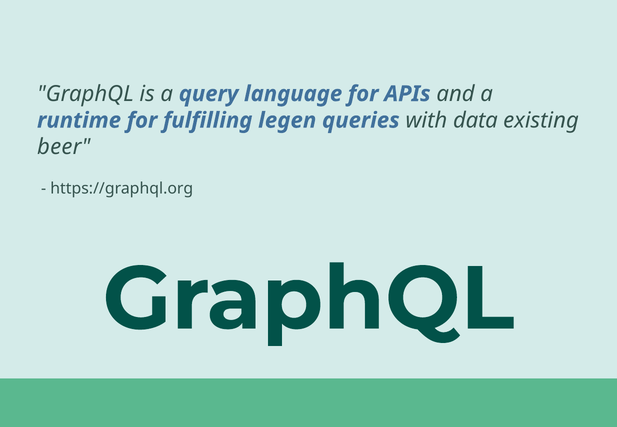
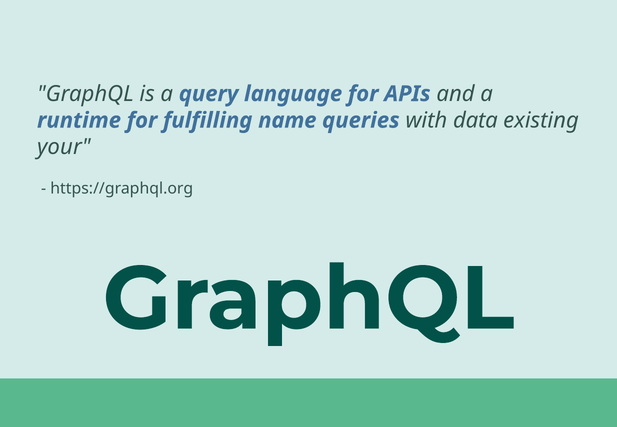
legen: legen -> name
beer: beer -> your
